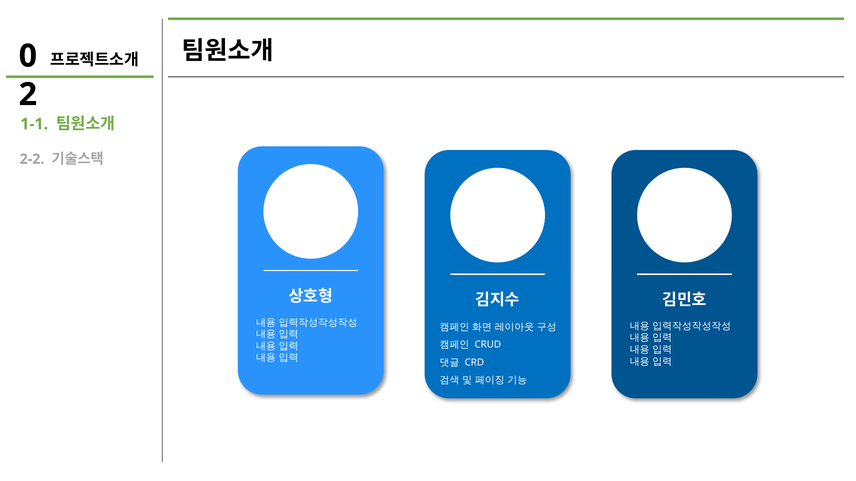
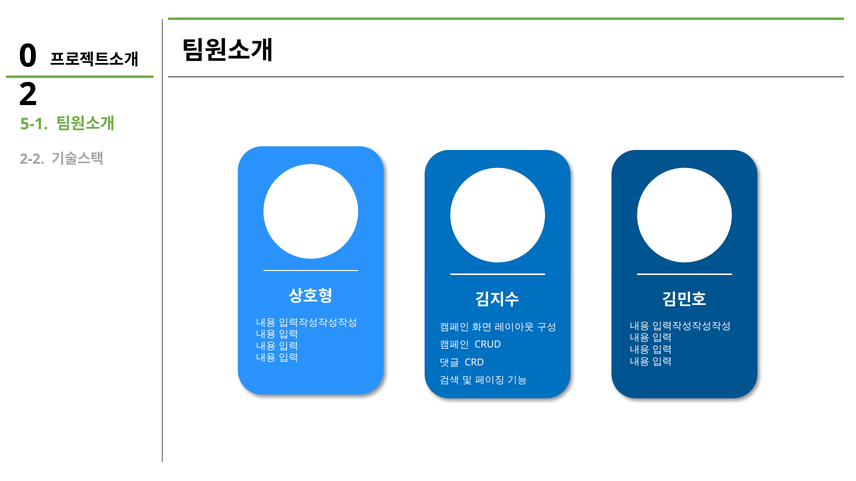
1-1: 1-1 -> 5-1
